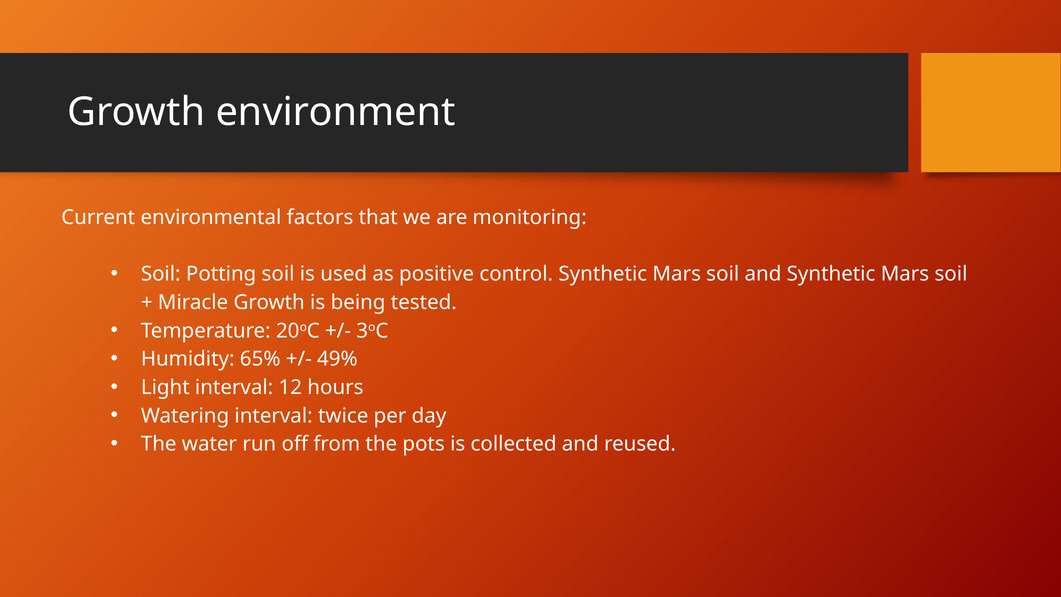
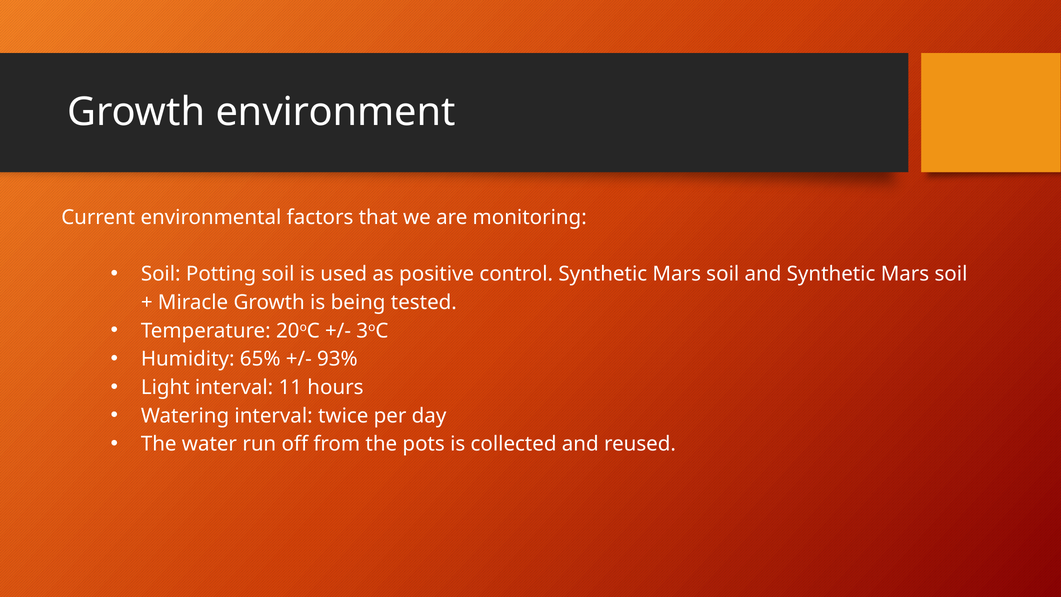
49%: 49% -> 93%
12: 12 -> 11
